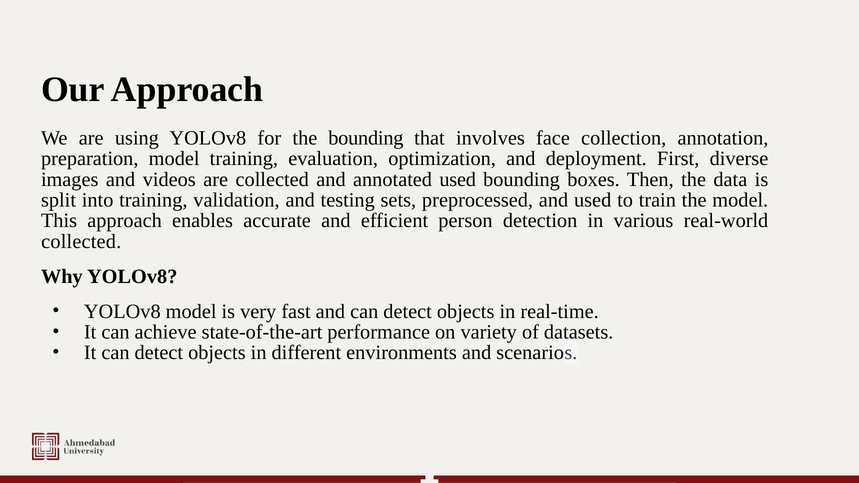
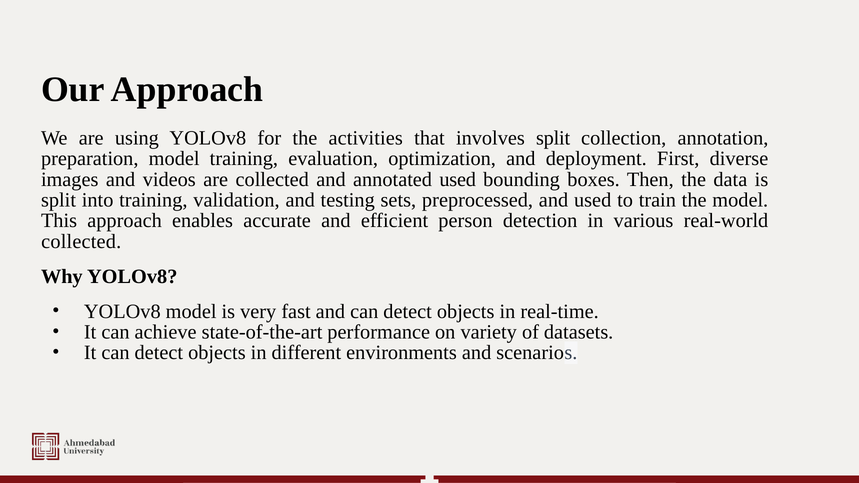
the bounding: bounding -> activities
involves face: face -> split
